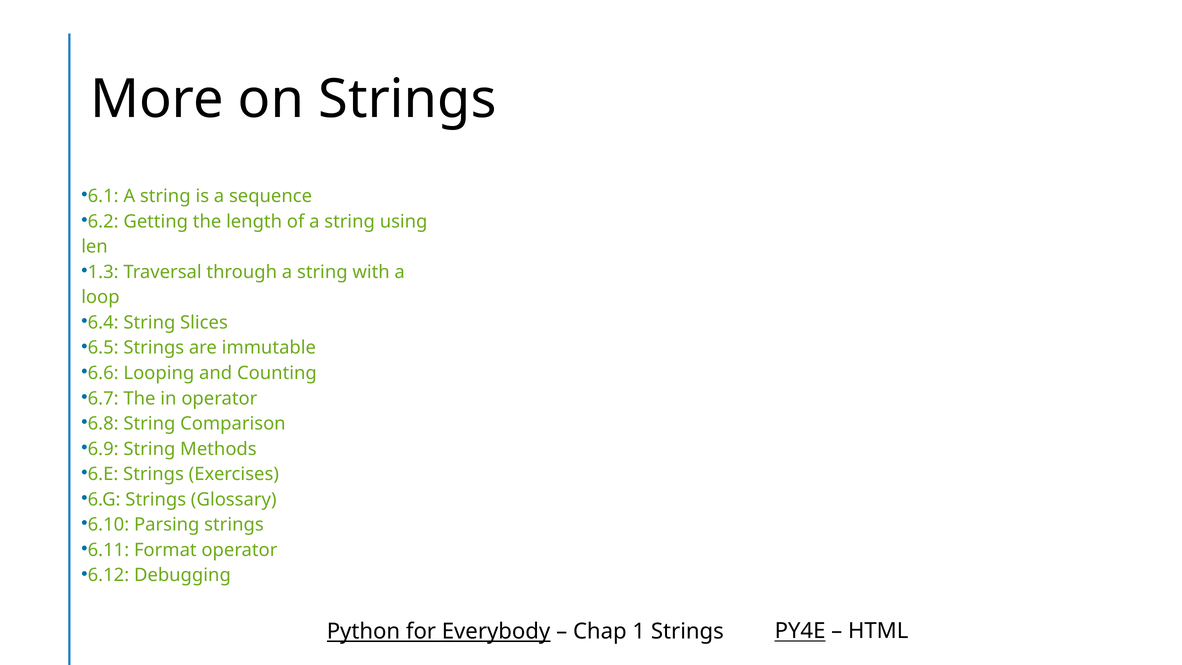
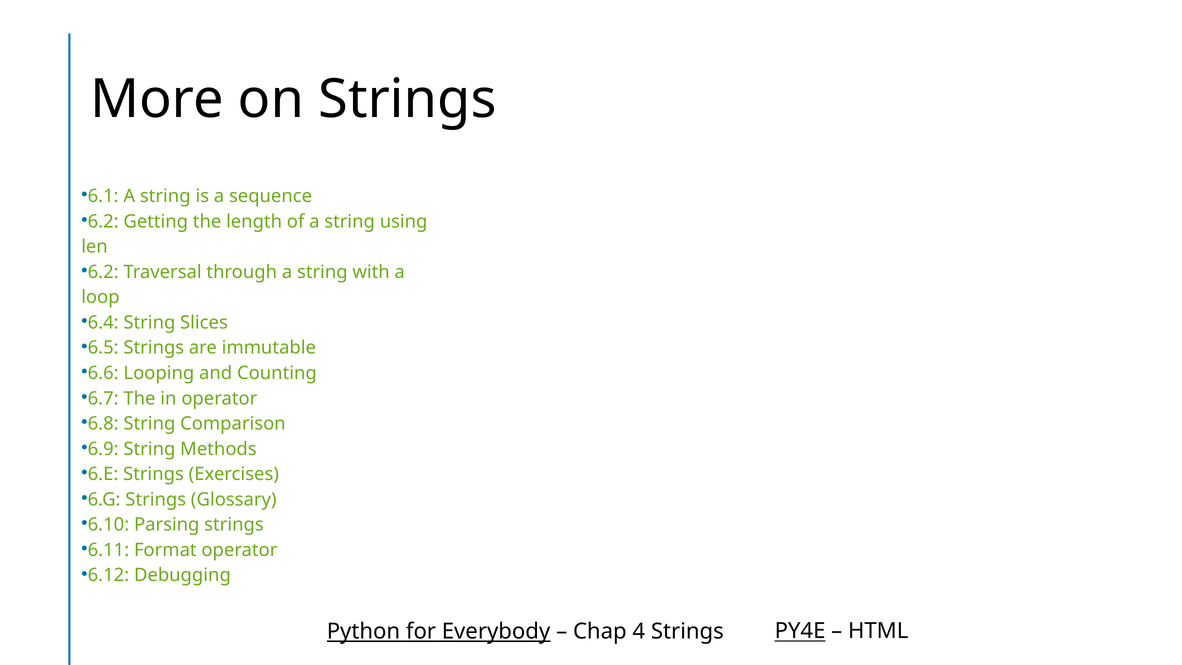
1.3 at (103, 272): 1.3 -> 6.2
1: 1 -> 4
